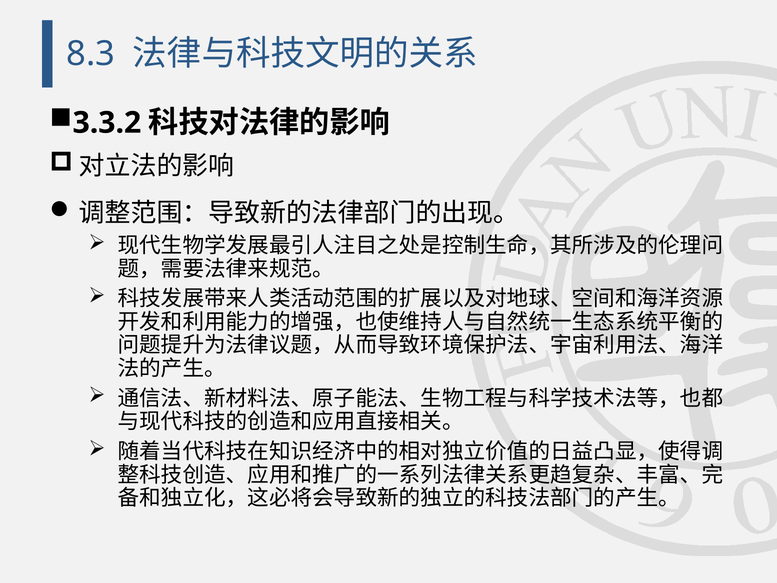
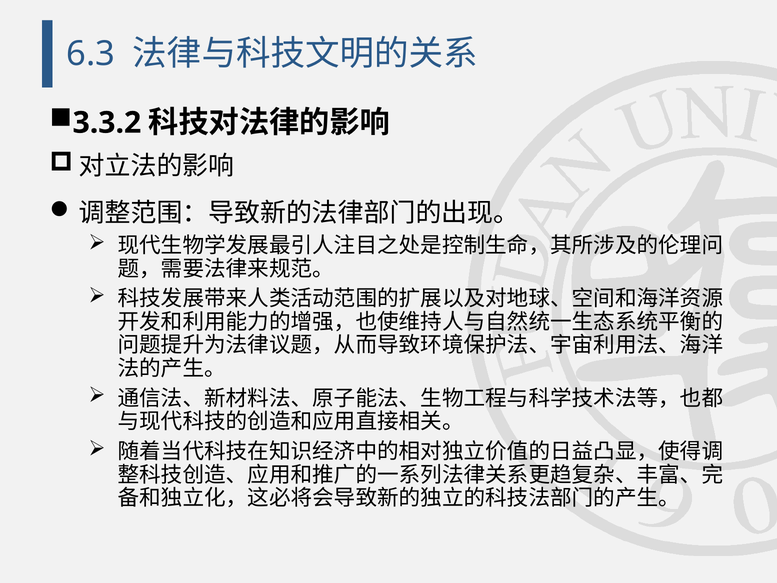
8.3: 8.3 -> 6.3
